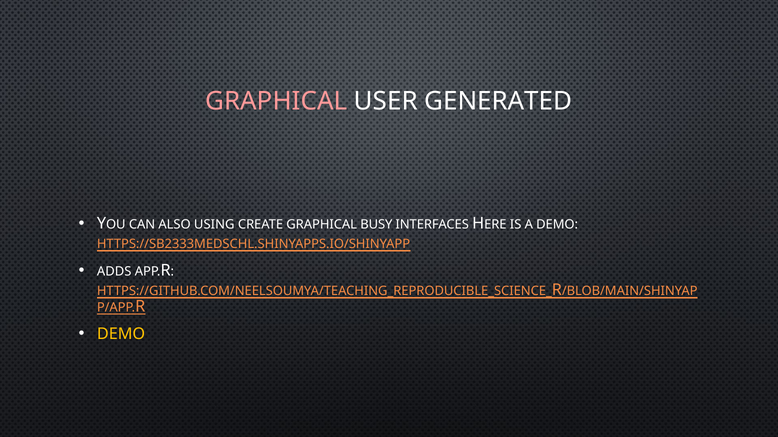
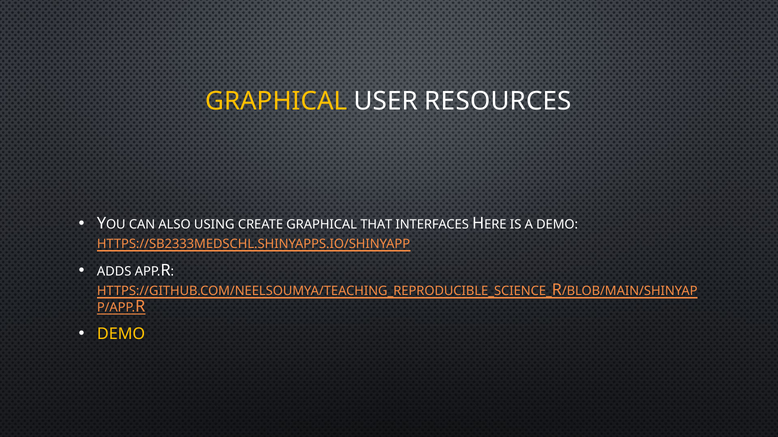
GRAPHICAL at (276, 101) colour: pink -> yellow
GENERATED: GENERATED -> RESOURCES
BUSY: BUSY -> THAT
